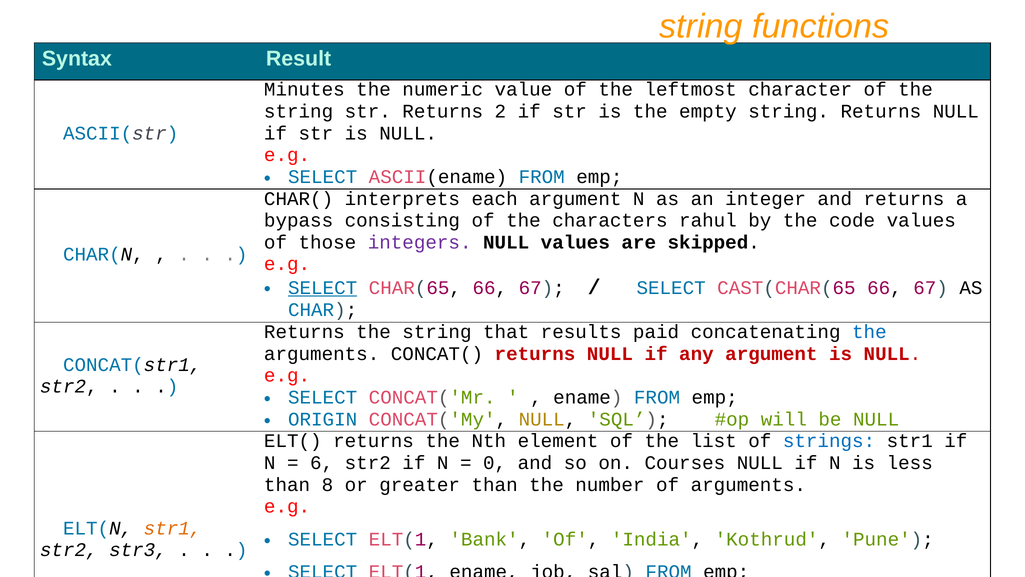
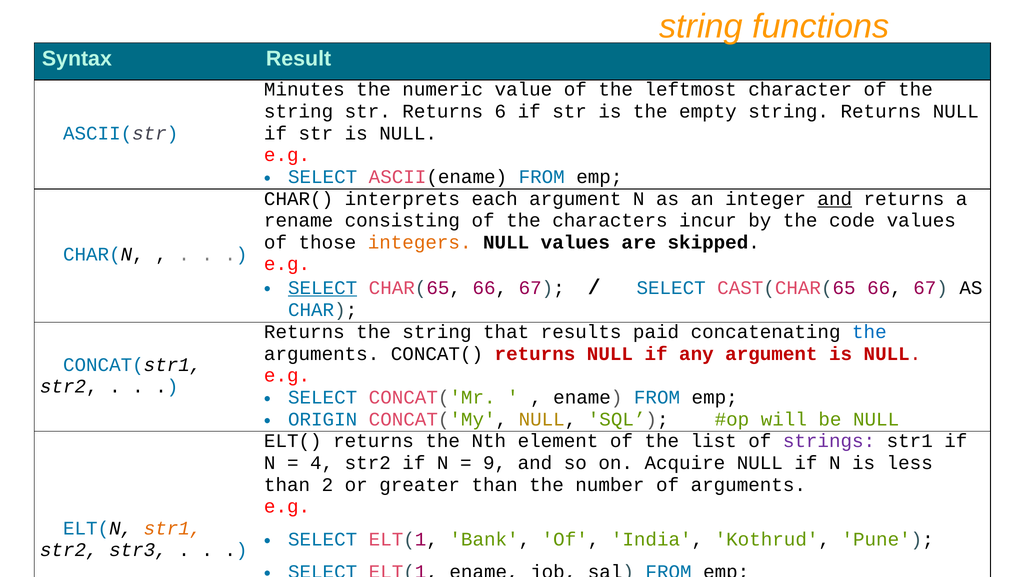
2: 2 -> 6
and at (835, 199) underline: none -> present
bypass: bypass -> rename
rahul: rahul -> incur
integers colour: purple -> orange
strings colour: blue -> purple
6: 6 -> 4
0: 0 -> 9
Courses: Courses -> Acquire
8: 8 -> 2
